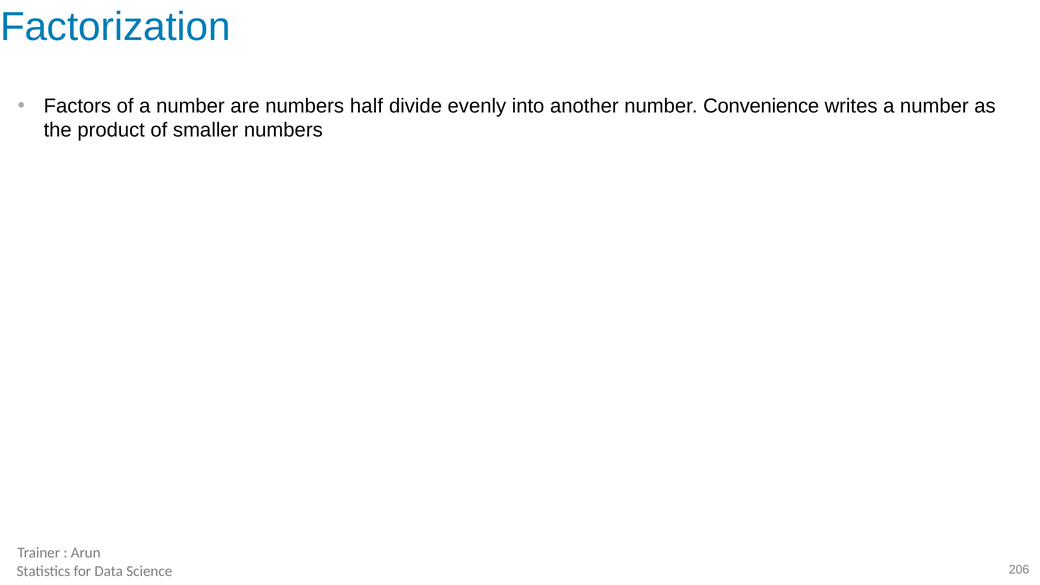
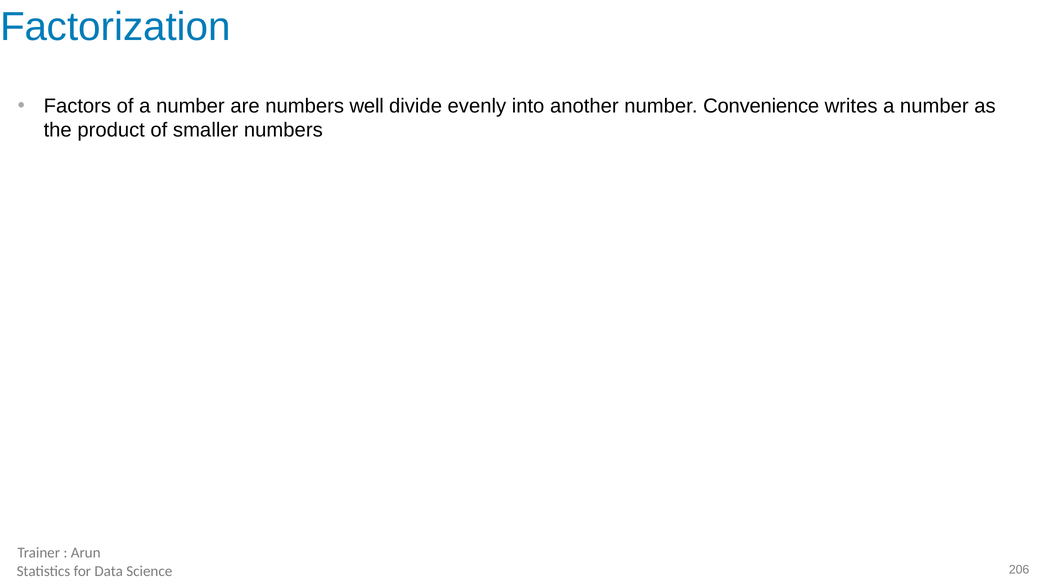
half: half -> well
